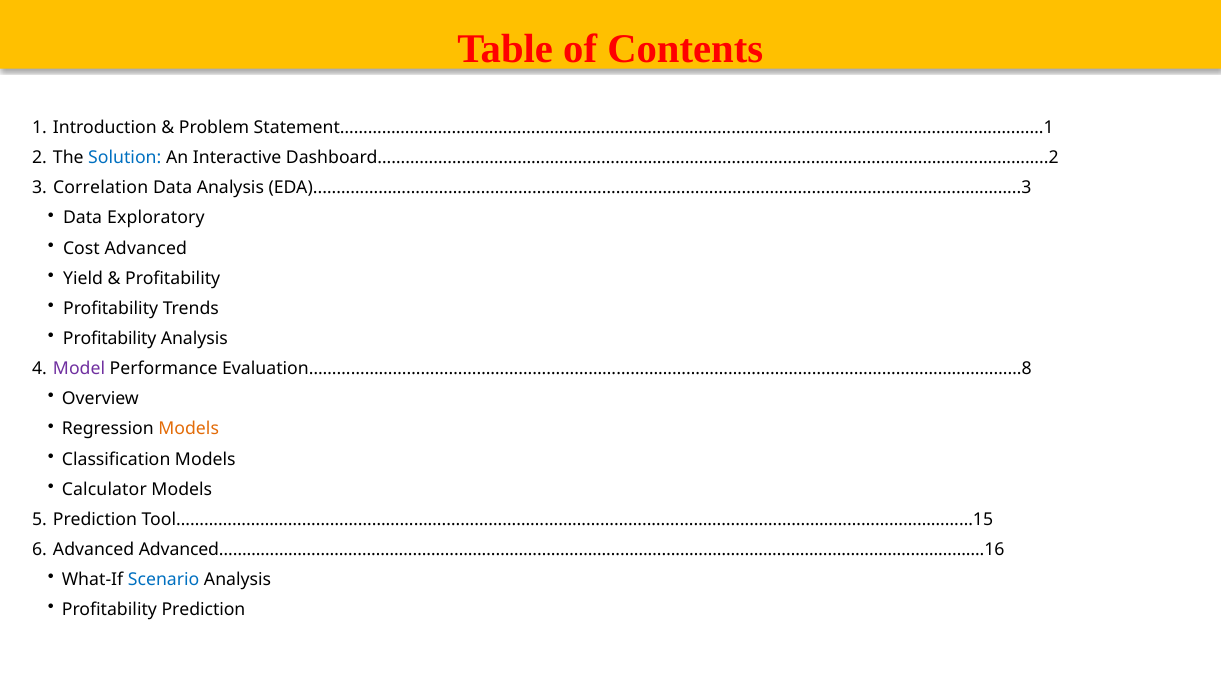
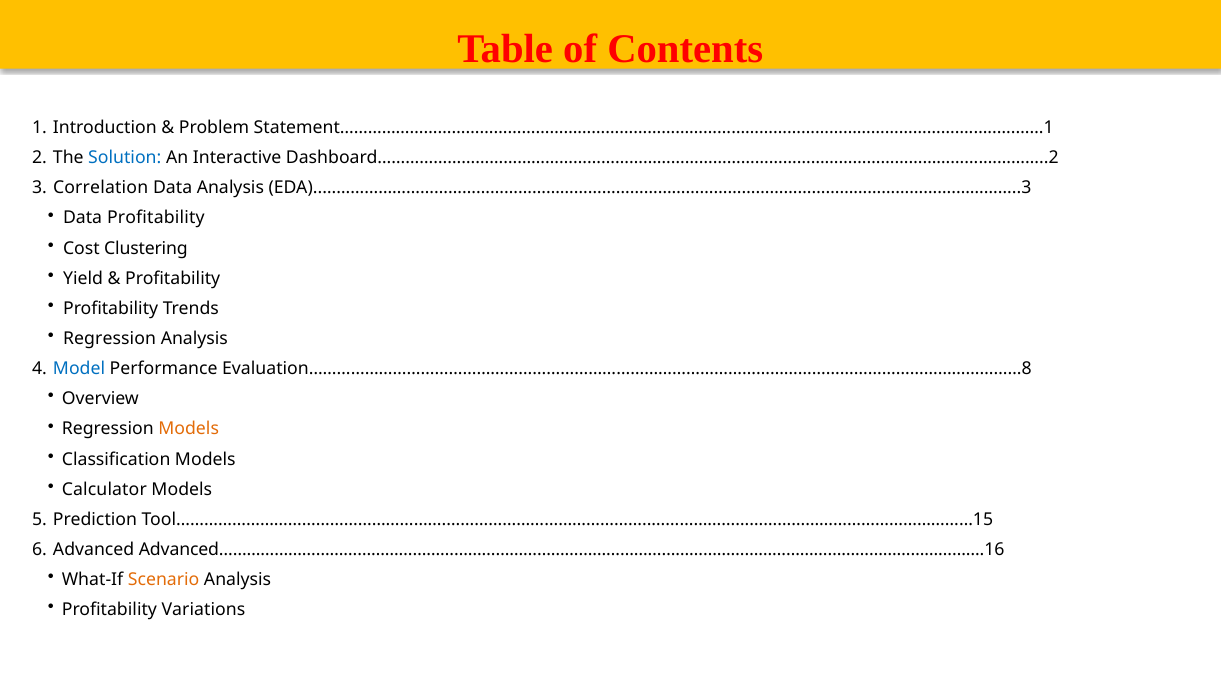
Data Exploratory: Exploratory -> Profitability
Cost Advanced: Advanced -> Clustering
Profitability at (110, 339): Profitability -> Regression
Model colour: purple -> blue
Scenario colour: blue -> orange
Profitability Prediction: Prediction -> Variations
